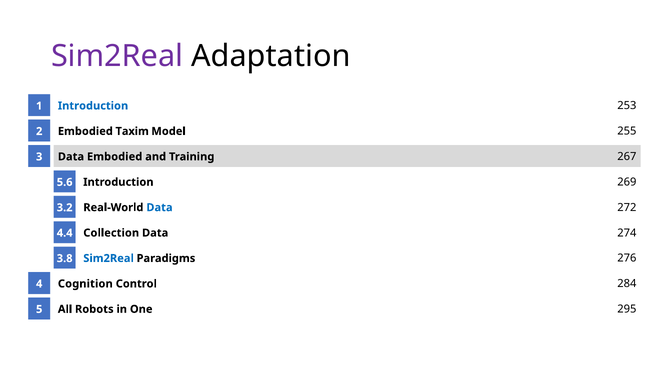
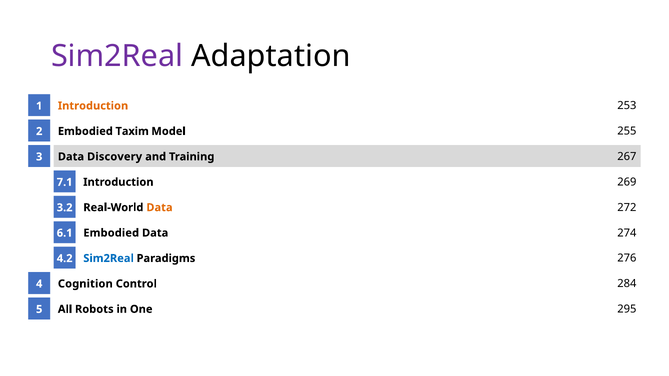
Introduction at (93, 106) colour: blue -> orange
Data Embodied: Embodied -> Discovery
5.6: 5.6 -> 7.1
Data at (159, 208) colour: blue -> orange
Collection at (111, 233): Collection -> Embodied
4.4: 4.4 -> 6.1
3.8: 3.8 -> 4.2
